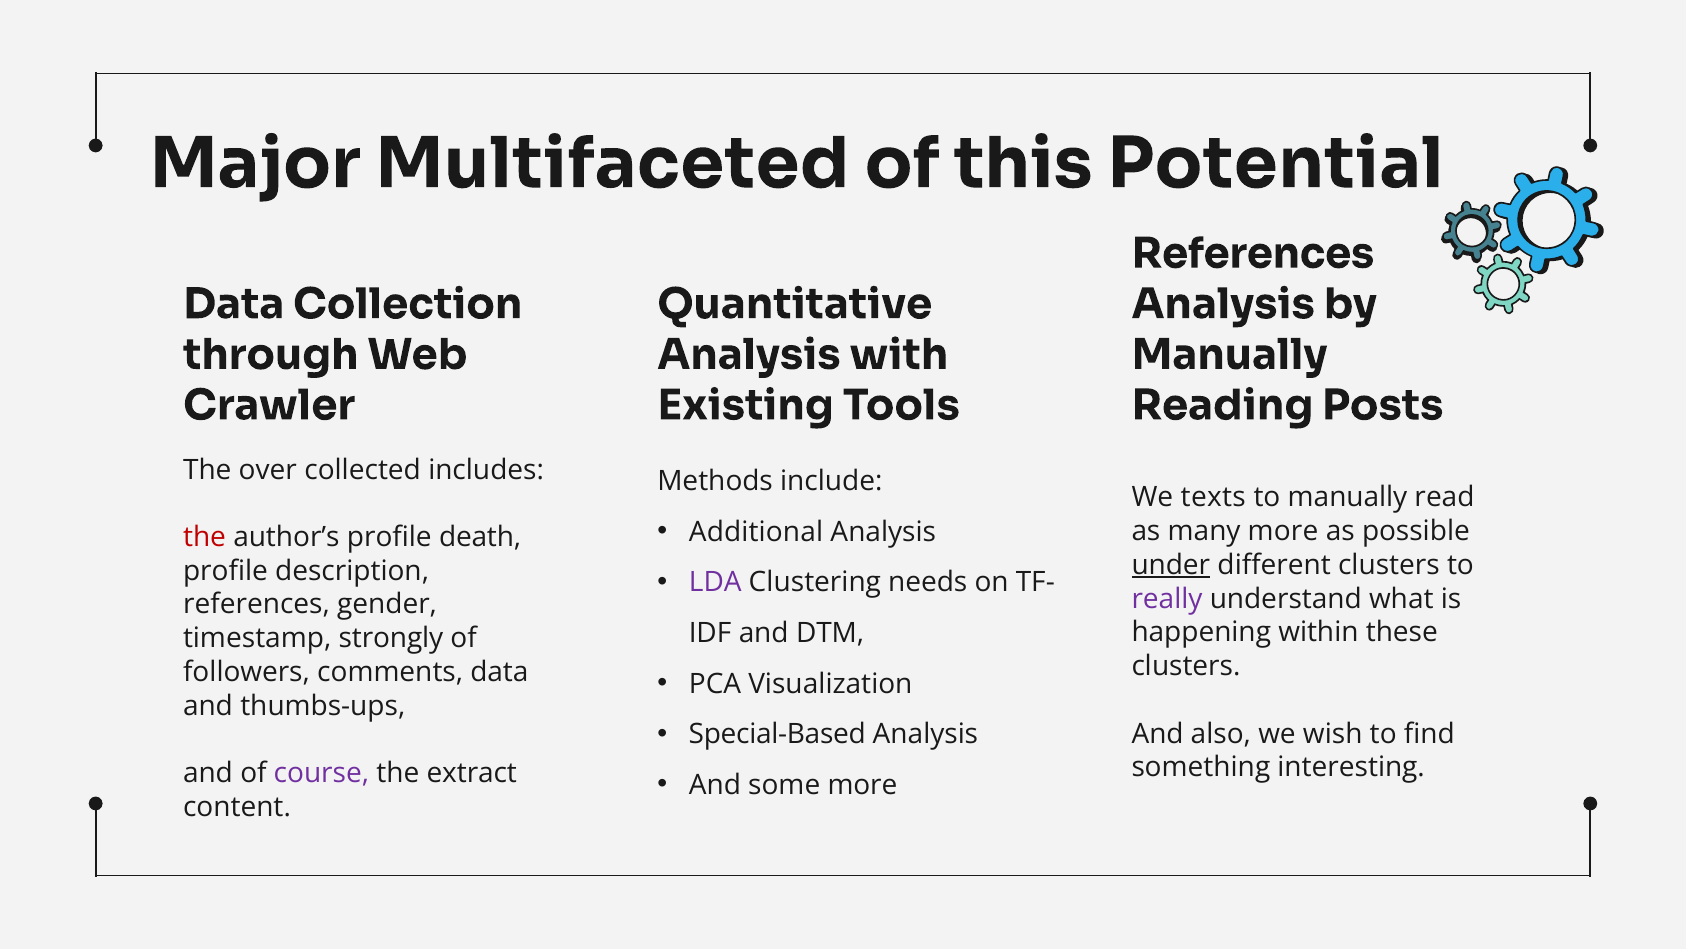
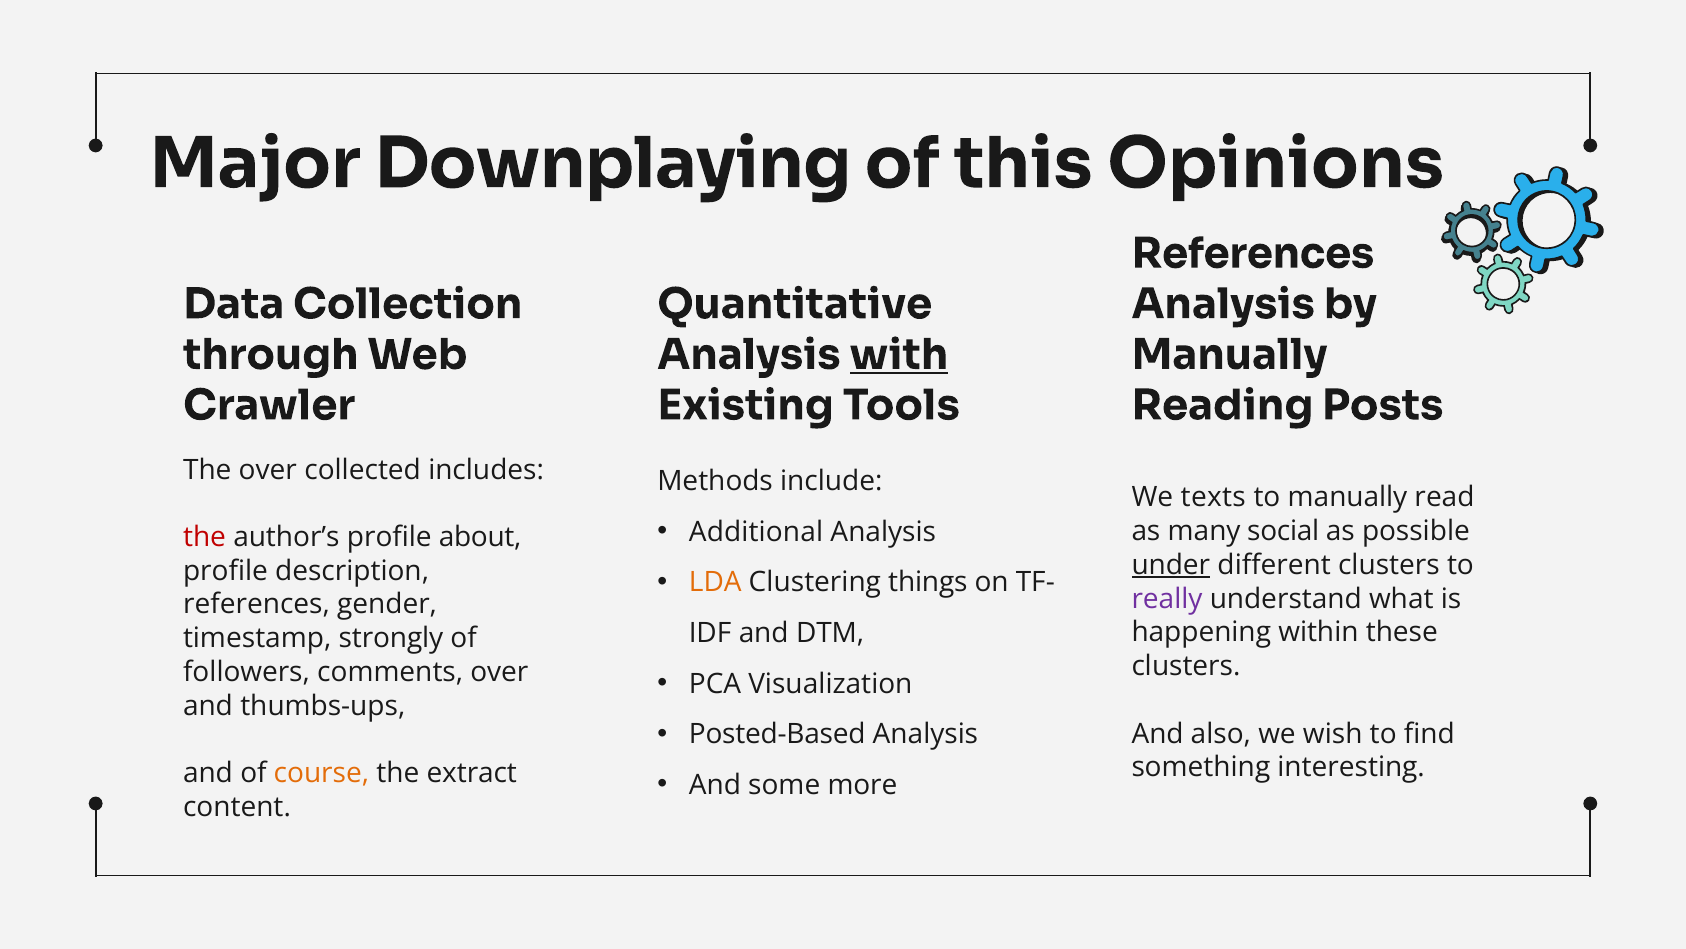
Multifaceted: Multifaceted -> Downplaying
Potential: Potential -> Opinions
with underline: none -> present
many more: more -> social
death: death -> about
LDA colour: purple -> orange
needs: needs -> things
comments data: data -> over
Special-Based: Special-Based -> Posted-Based
course colour: purple -> orange
